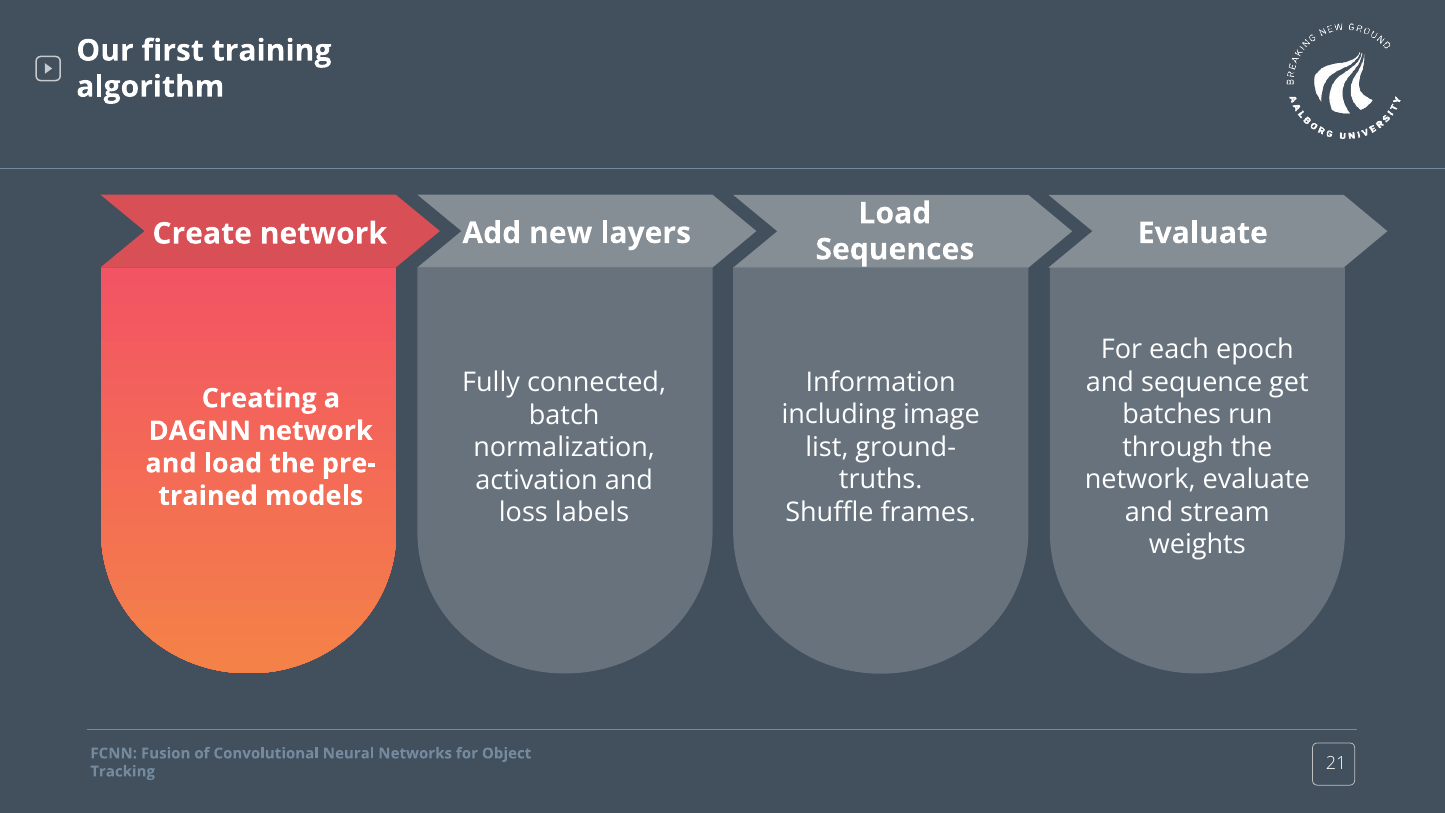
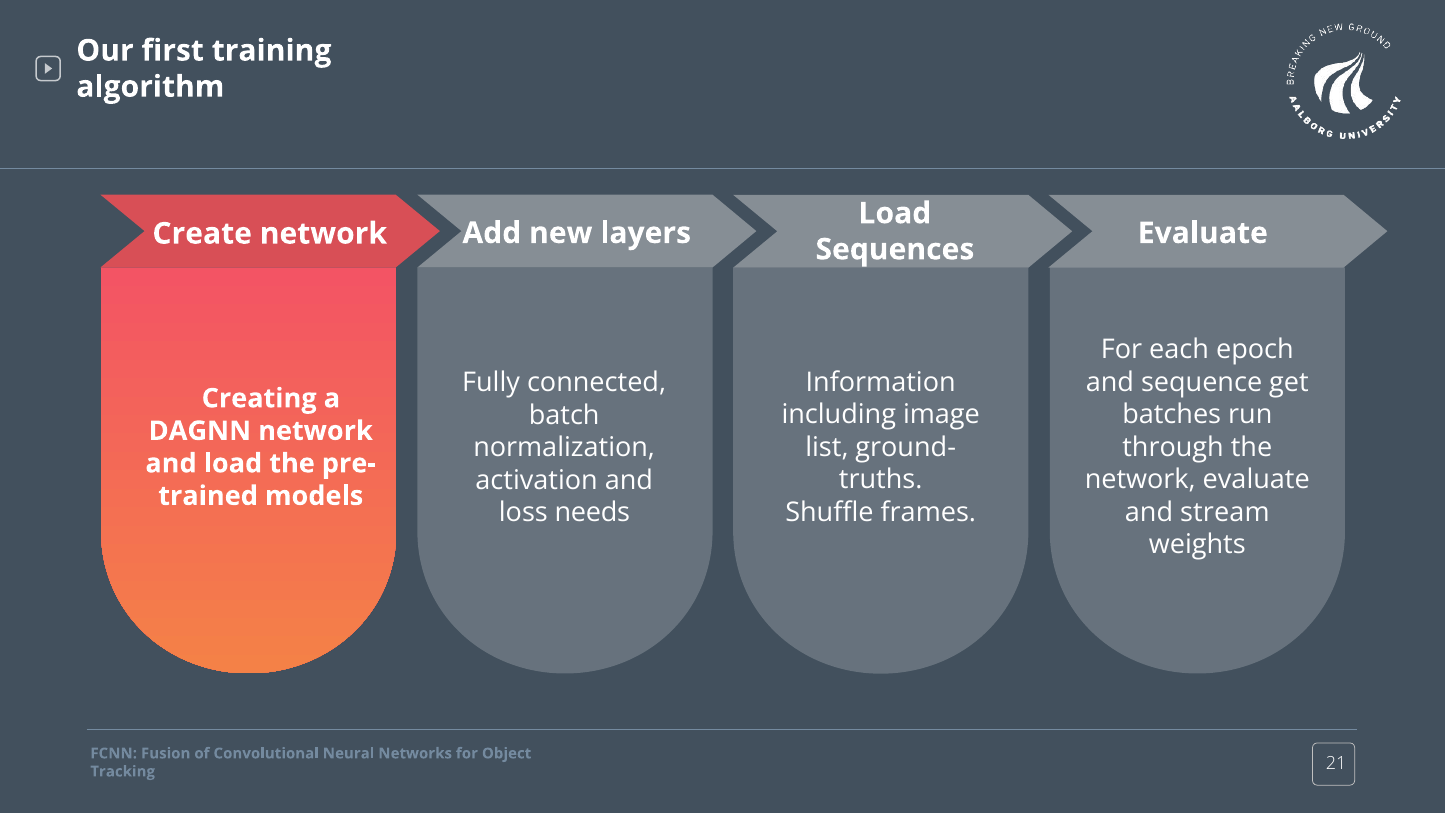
labels: labels -> needs
